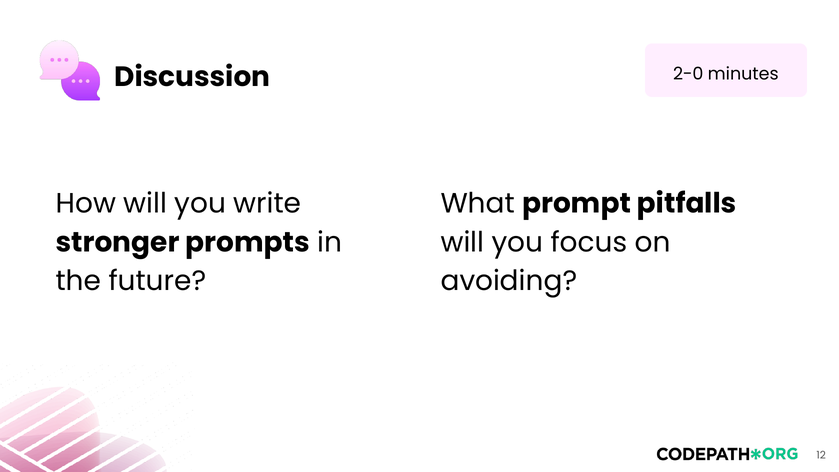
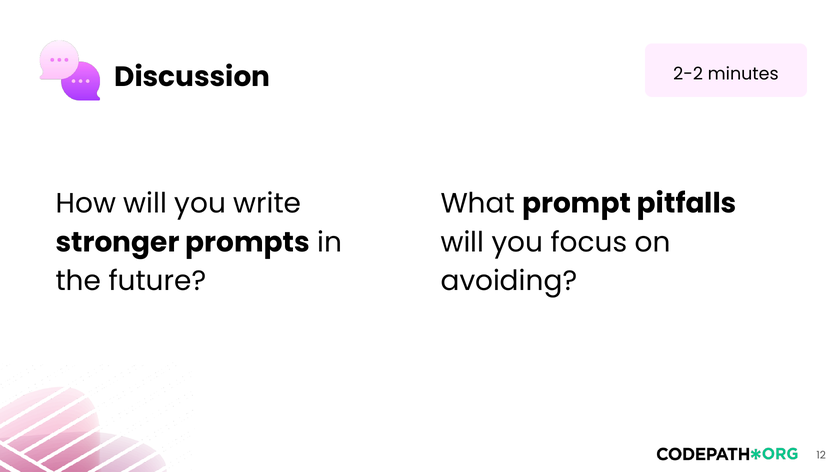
2-0: 2-0 -> 2-2
